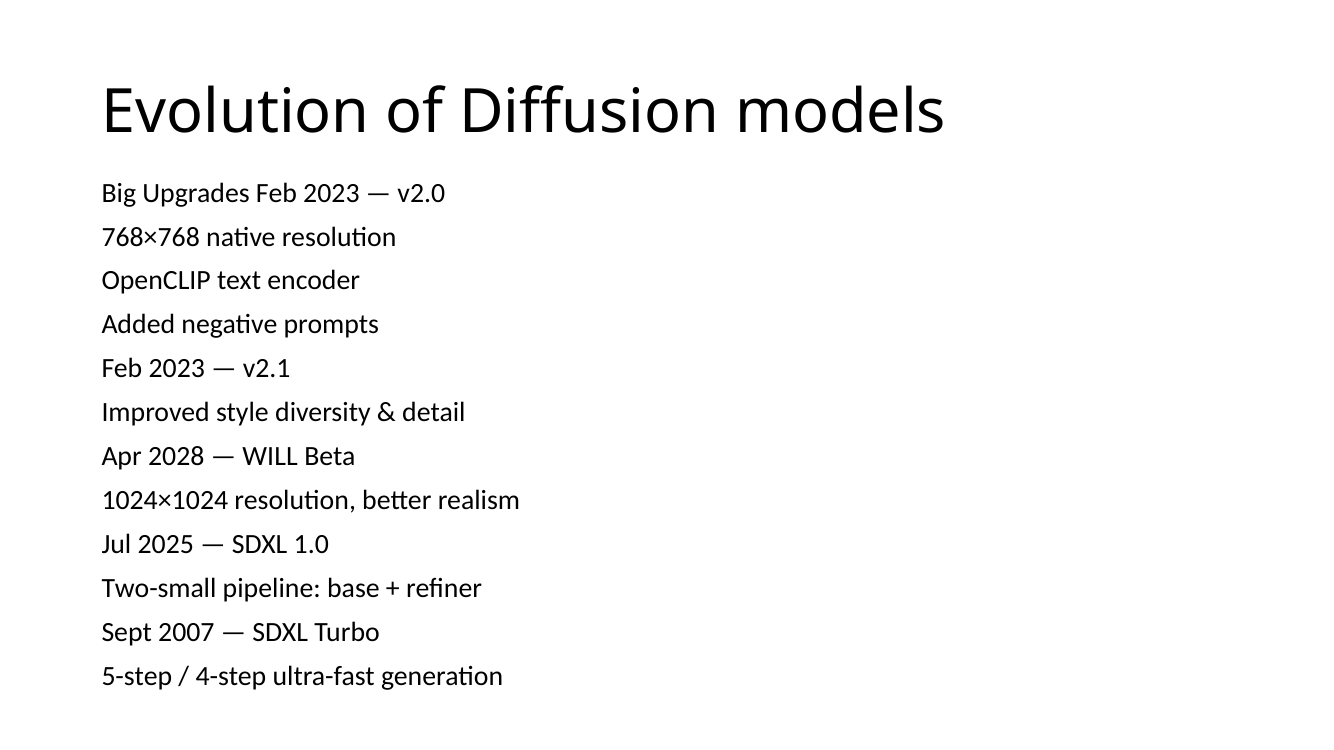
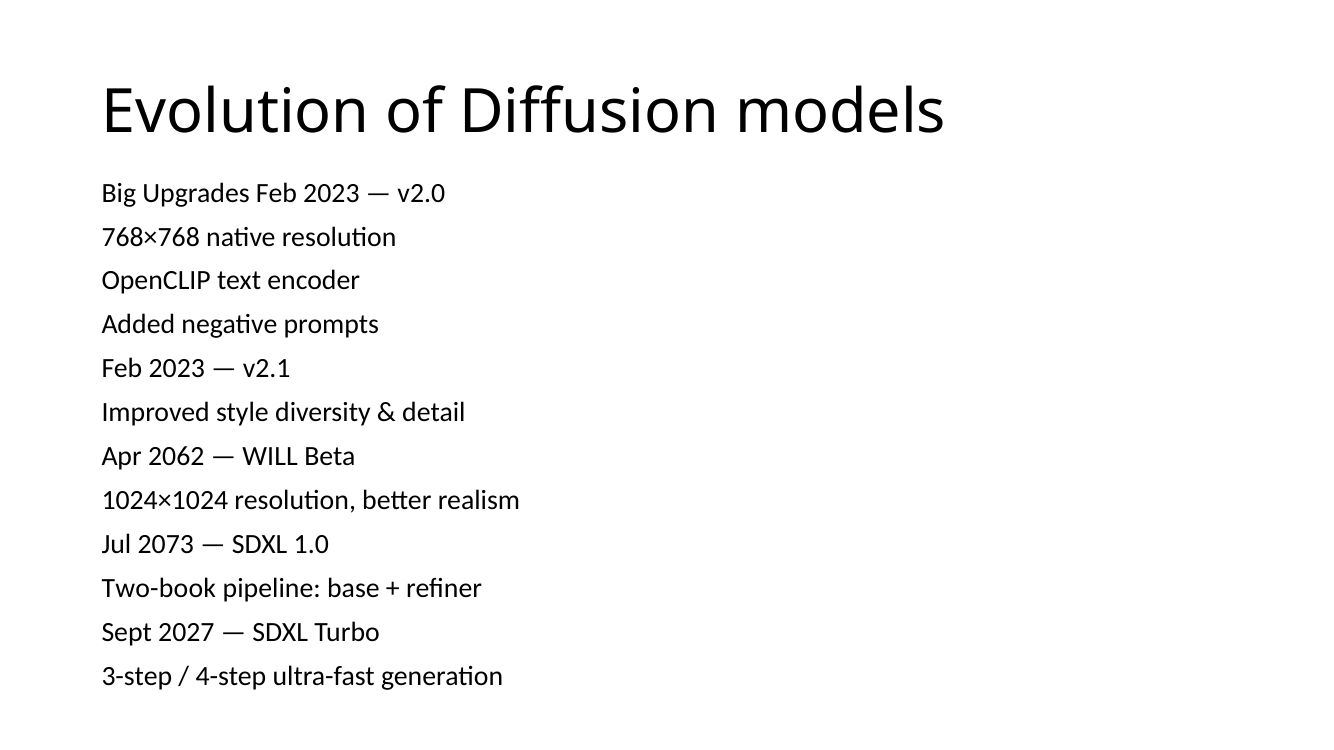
2028: 2028 -> 2062
2025: 2025 -> 2073
Two-small: Two-small -> Two-book
2007: 2007 -> 2027
5-step: 5-step -> 3-step
